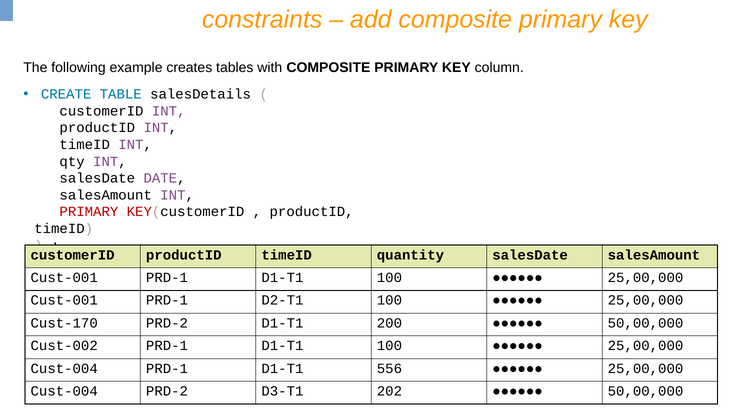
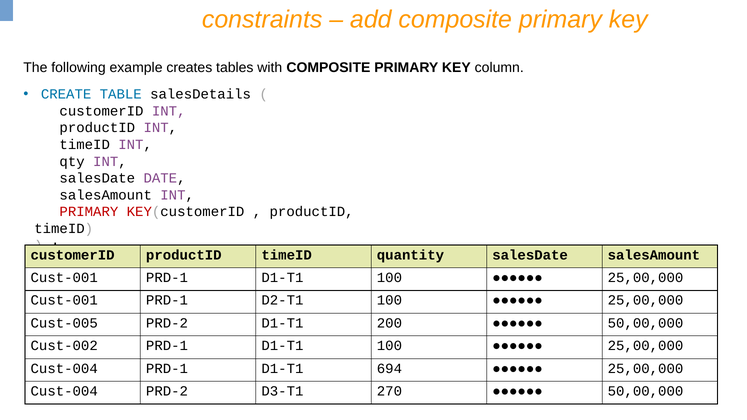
Cust-170: Cust-170 -> Cust-005
556: 556 -> 694
202: 202 -> 270
